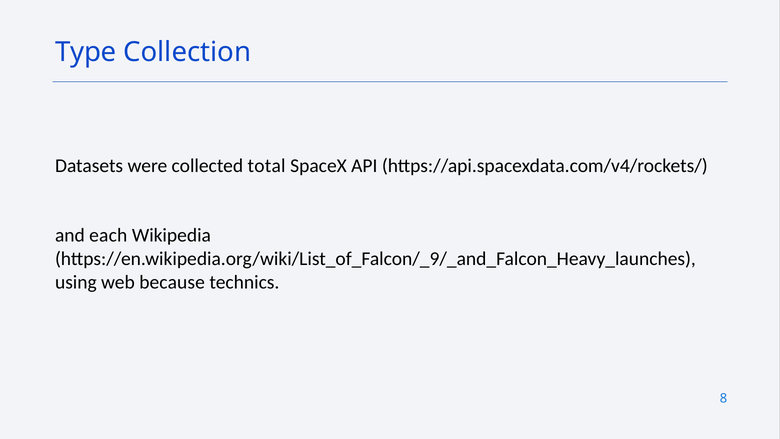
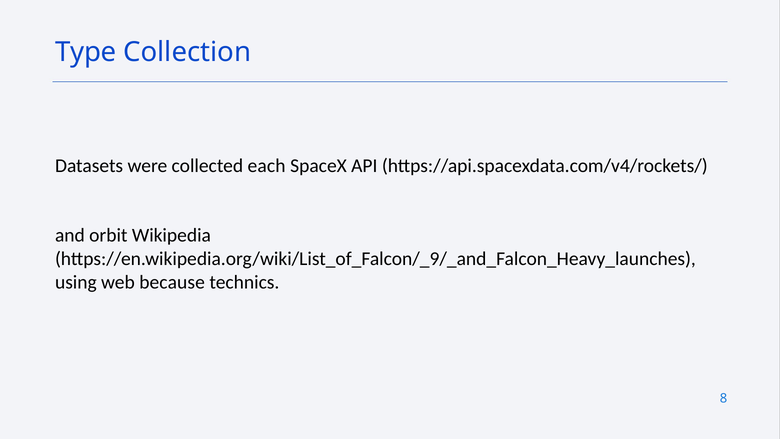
total: total -> each
each: each -> orbit
